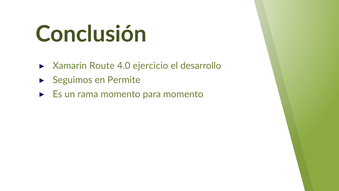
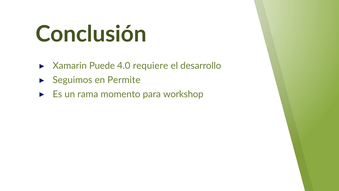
Route: Route -> Puede
ejercicio: ejercicio -> requiere
para momento: momento -> workshop
